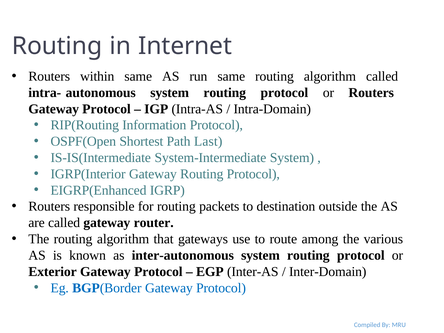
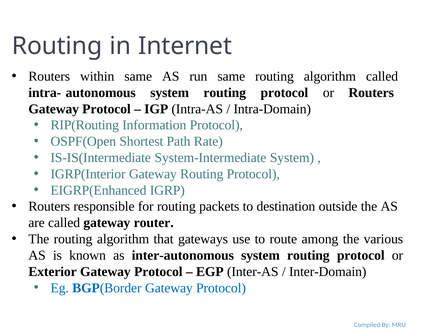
Last: Last -> Rate
